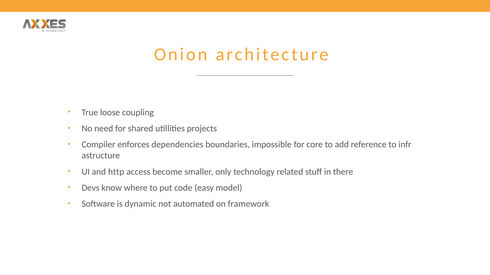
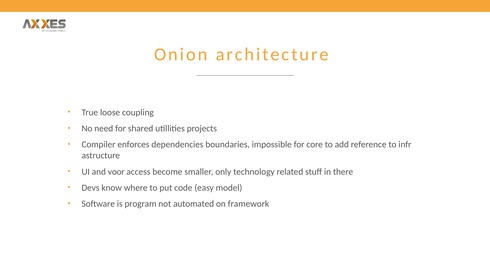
http: http -> voor
dynamic: dynamic -> program
